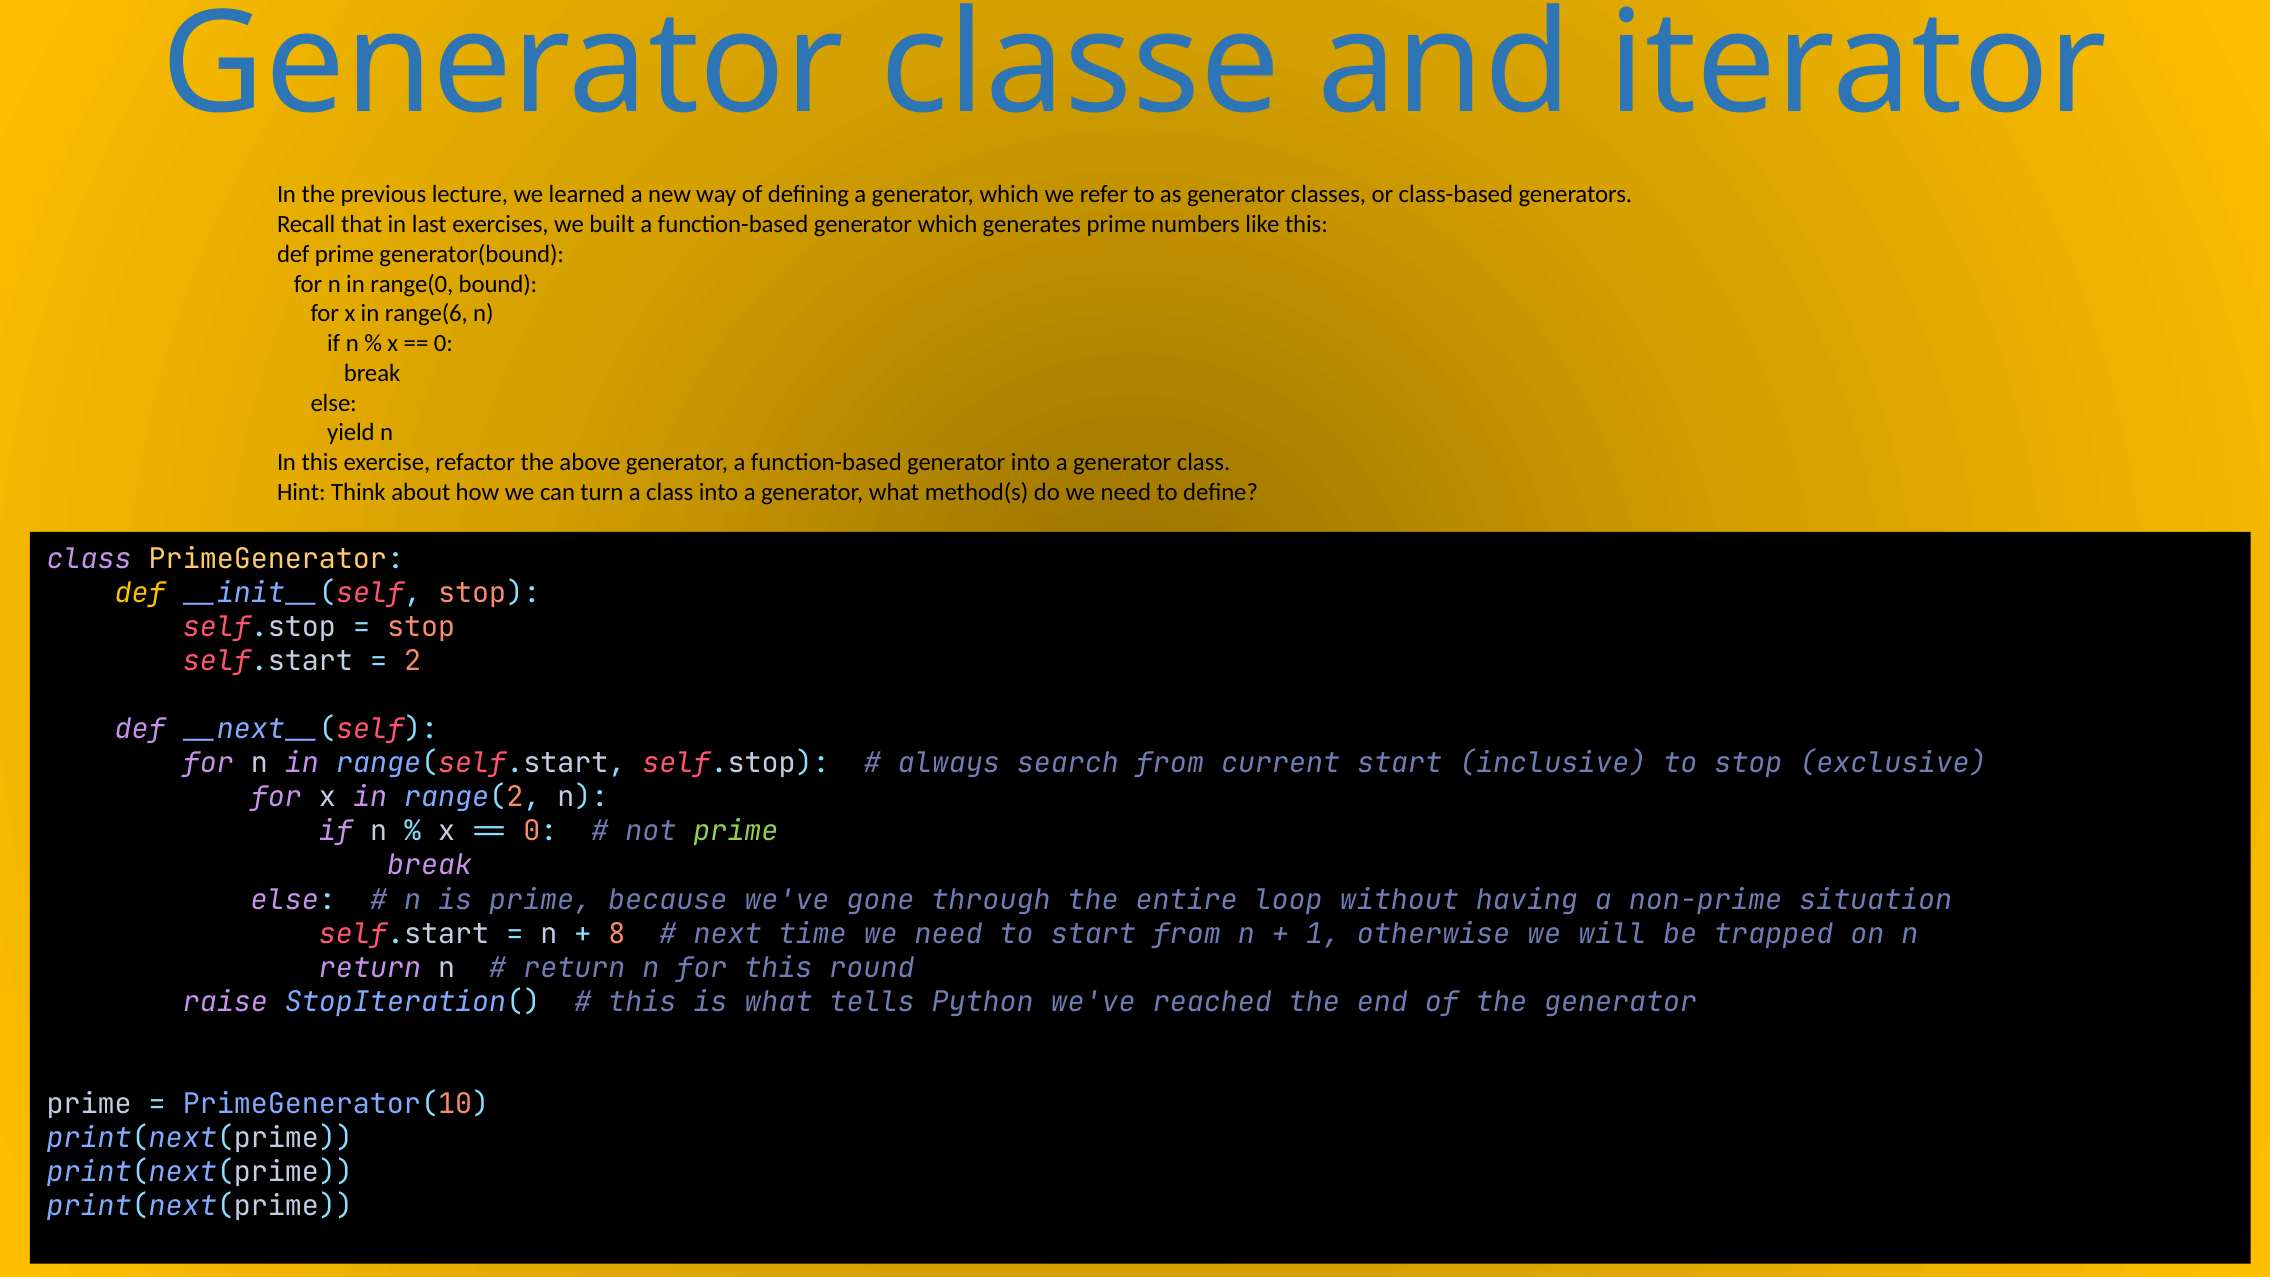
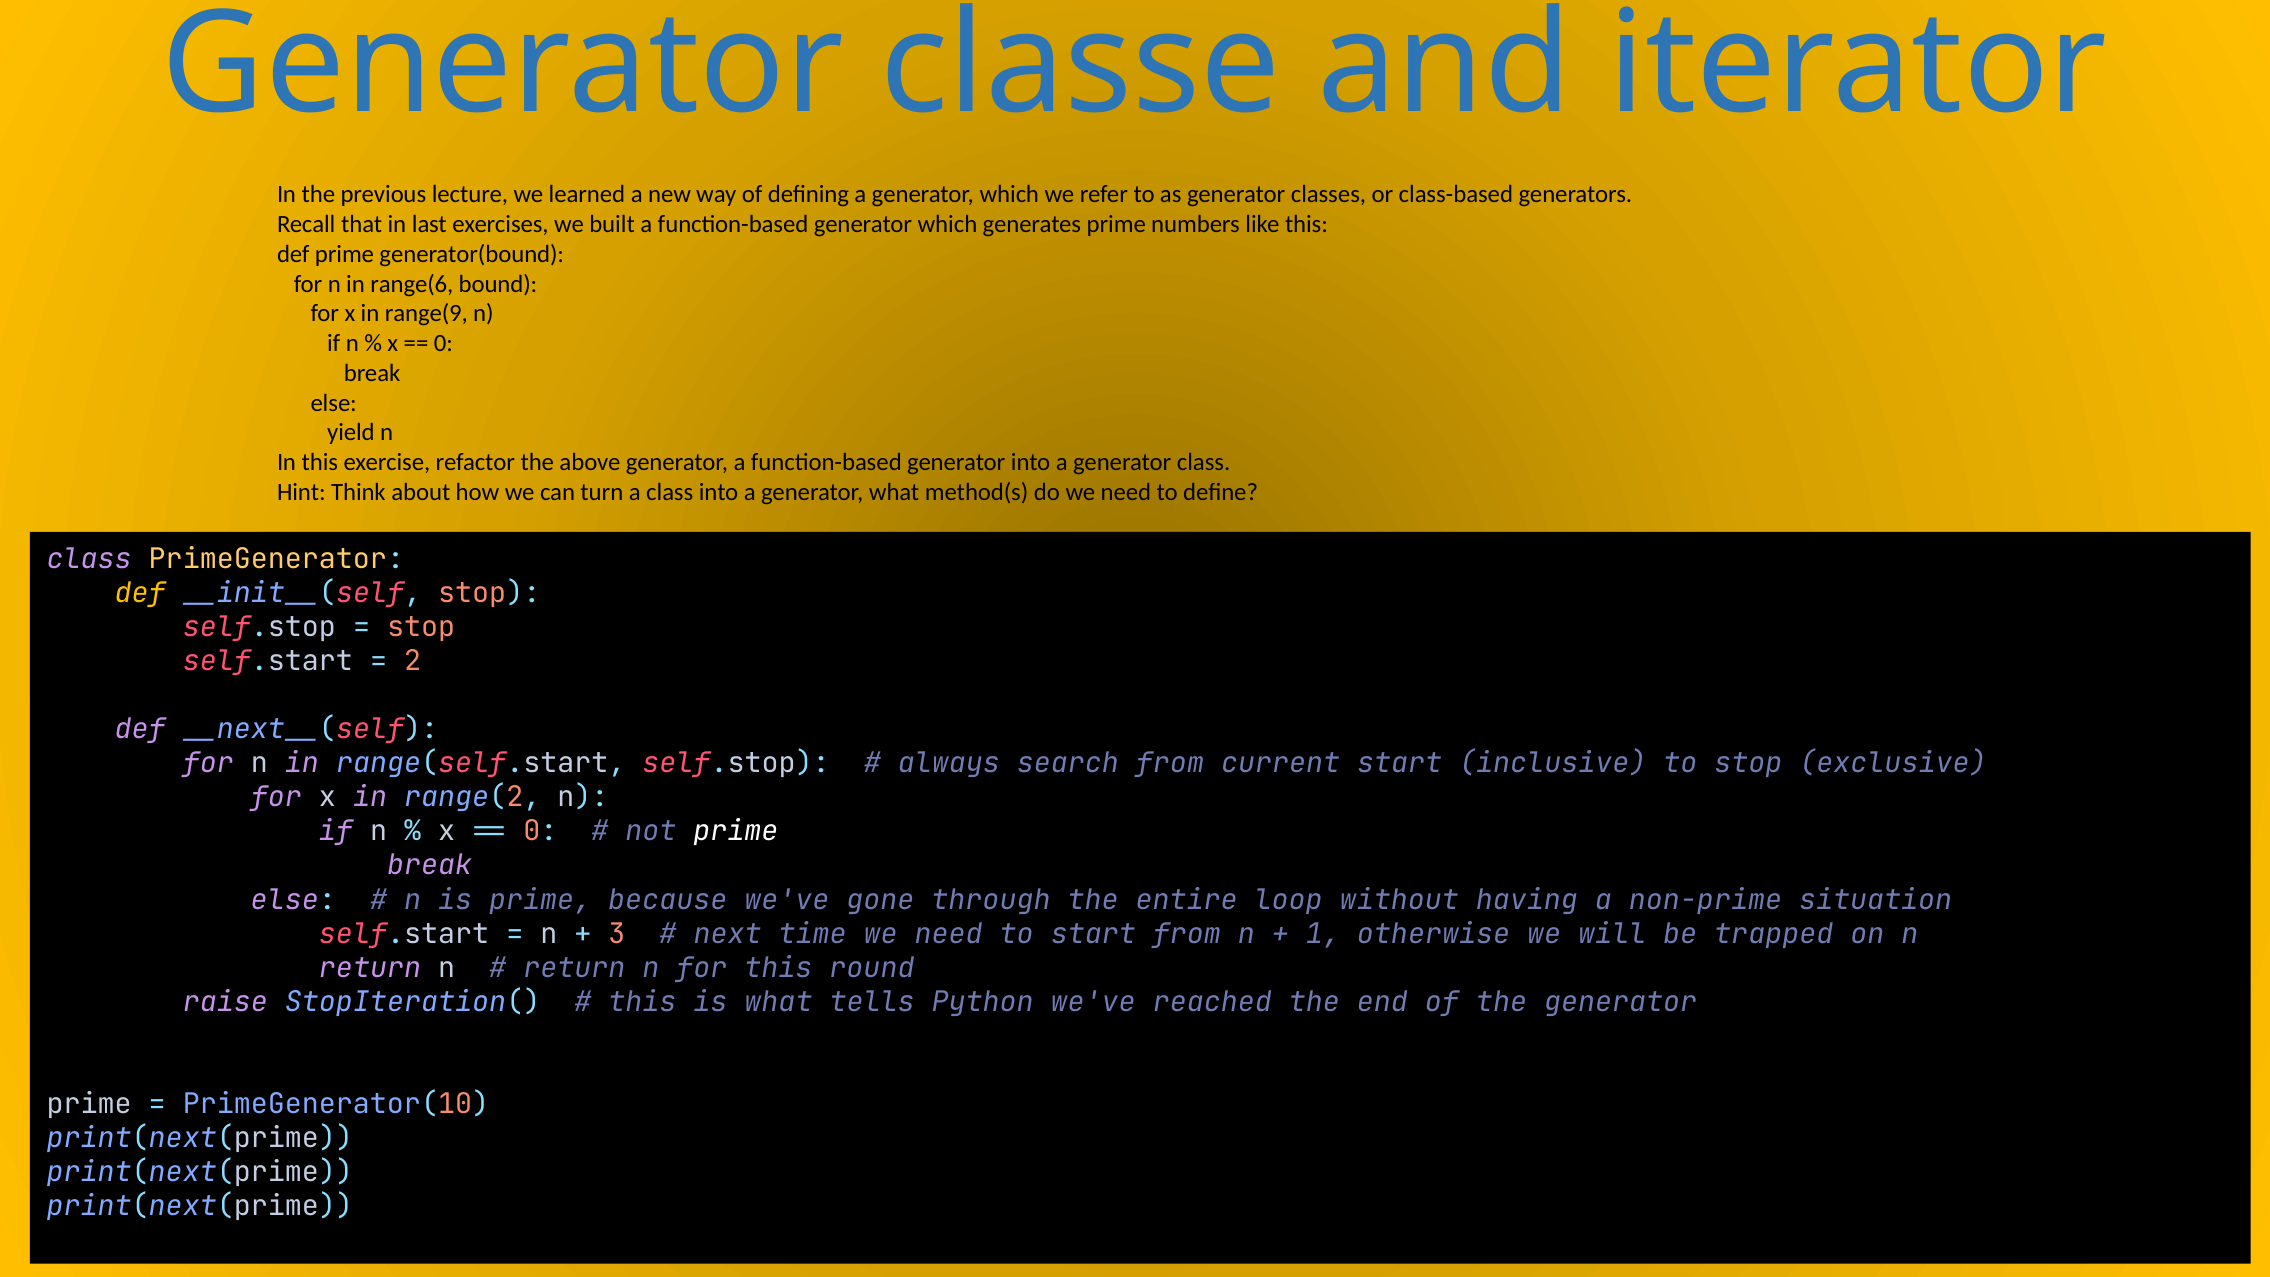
range(0: range(0 -> range(6
range(6: range(6 -> range(9
prime at (736, 831) colour: light green -> white
8: 8 -> 3
